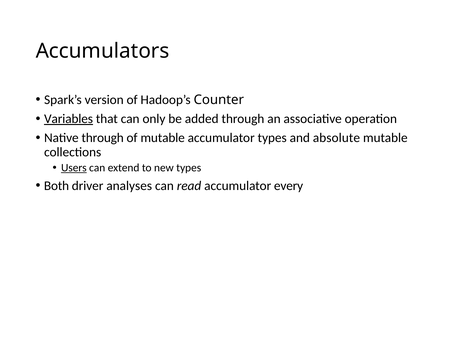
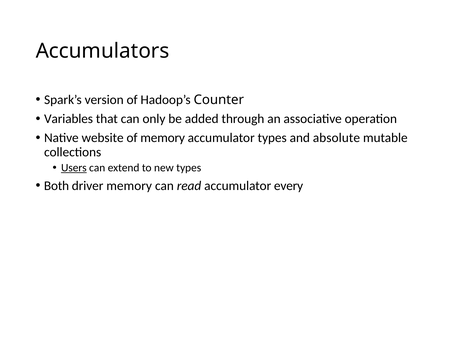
Variables underline: present -> none
Native through: through -> website
of mutable: mutable -> memory
driver analyses: analyses -> memory
